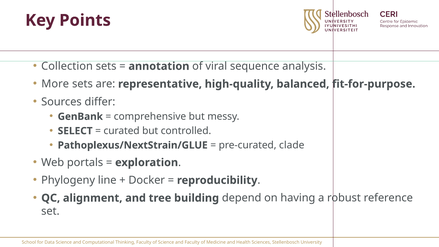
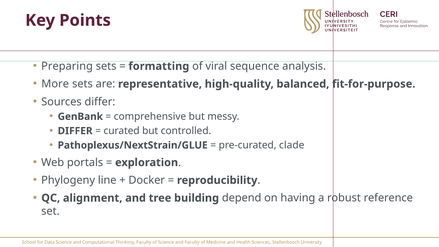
Collection: Collection -> Preparing
annotation: annotation -> formatting
SELECT at (75, 131): SELECT -> DIFFER
